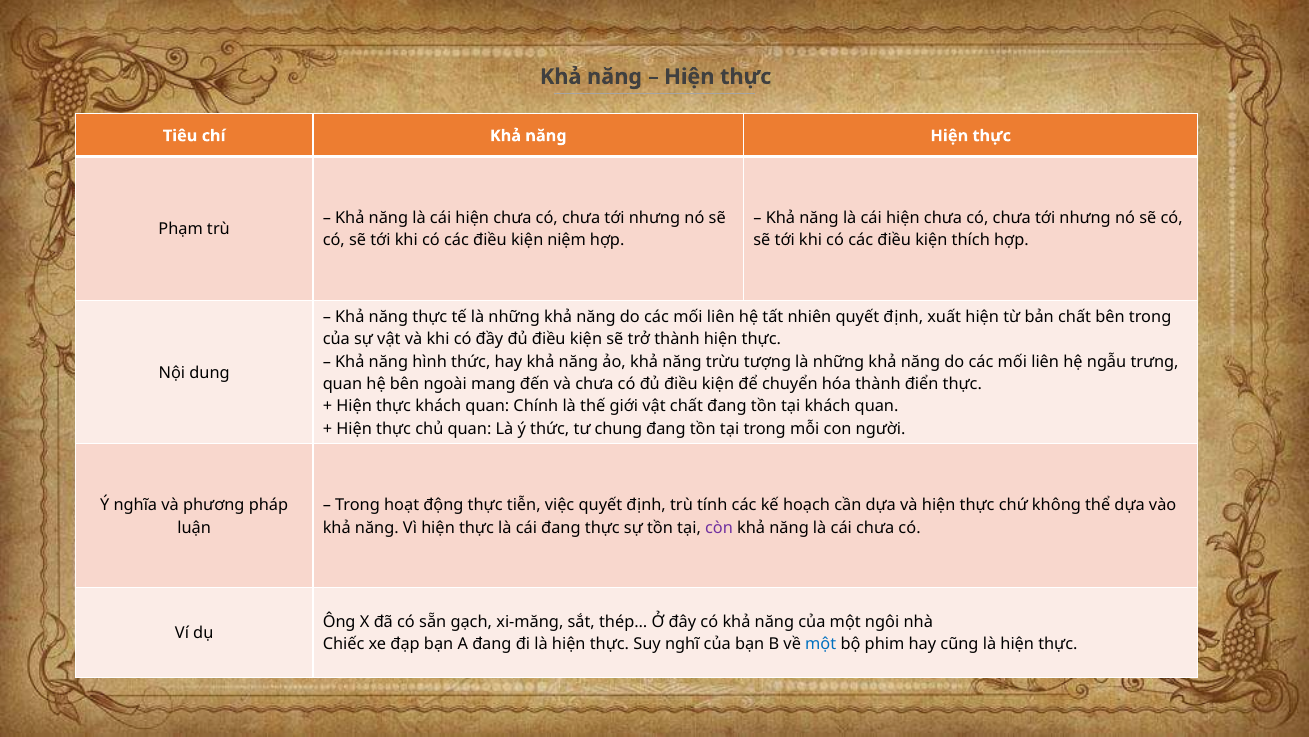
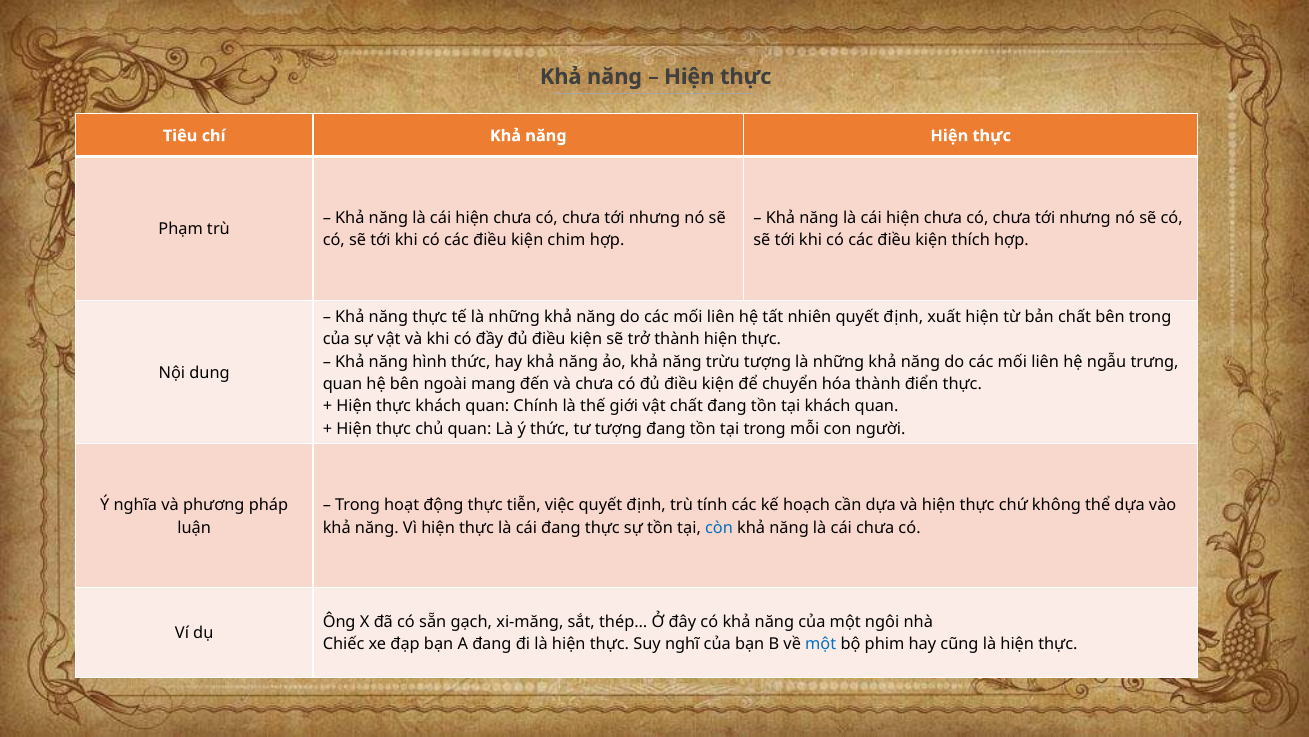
niệm: niệm -> chim
tư chung: chung -> tượng
còn colour: purple -> blue
